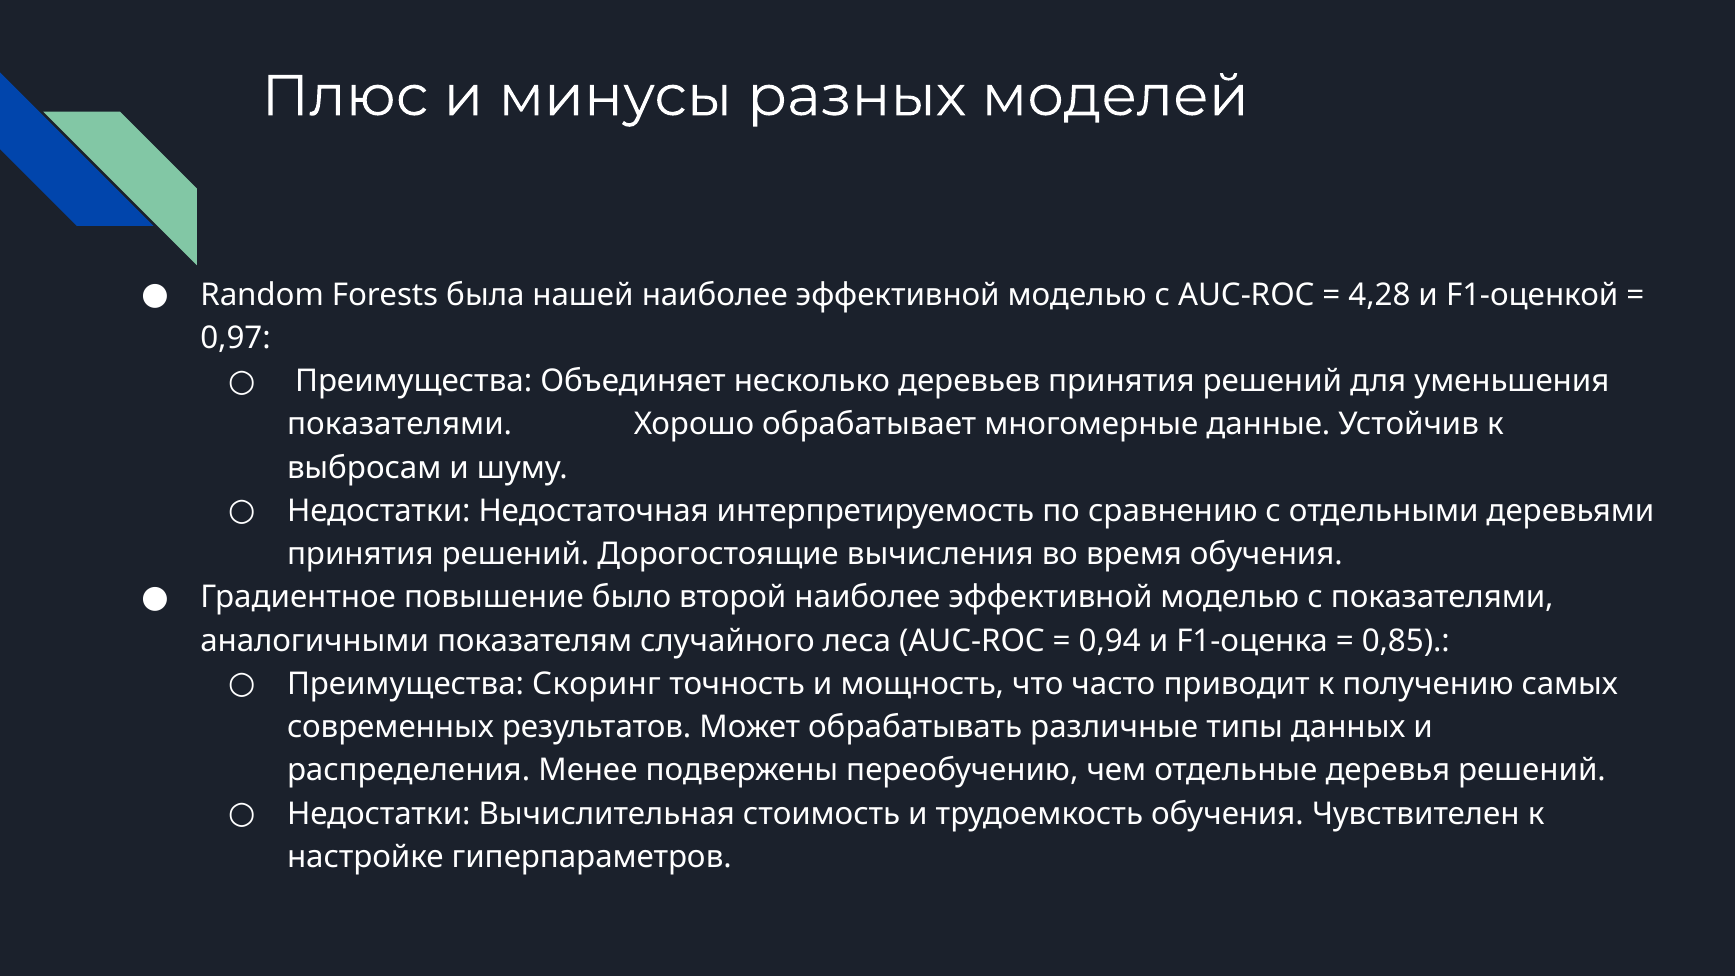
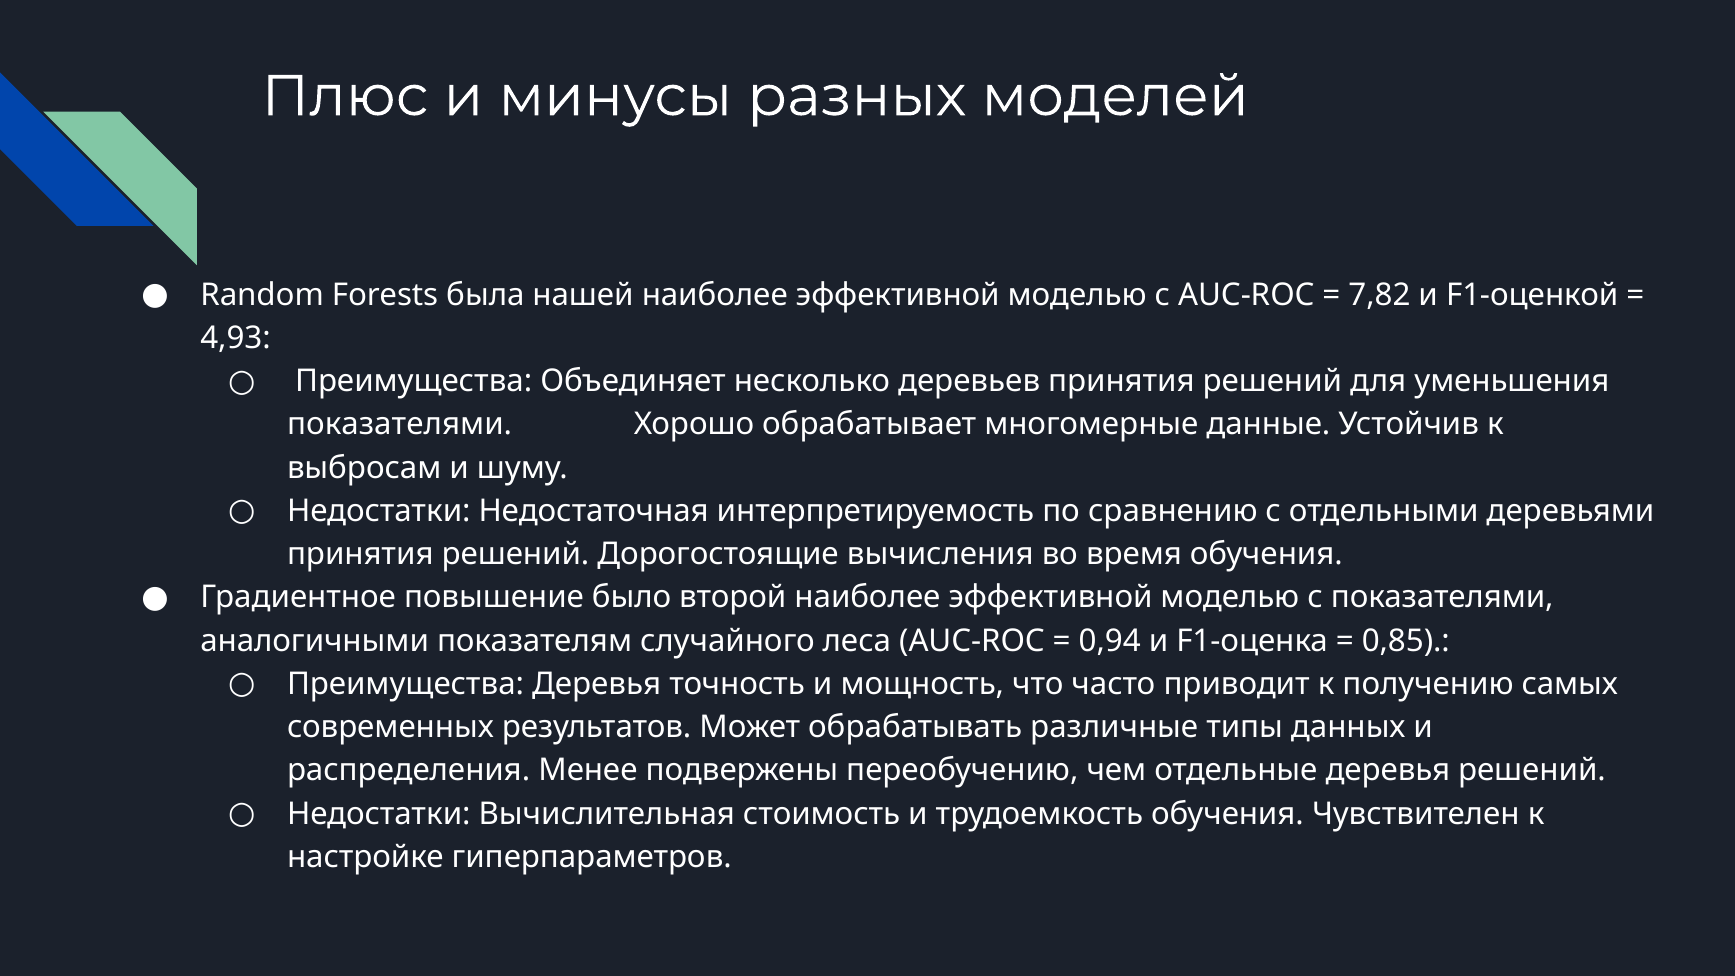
4,28: 4,28 -> 7,82
0,97: 0,97 -> 4,93
Преимущества Скоринг: Скоринг -> Деревья
